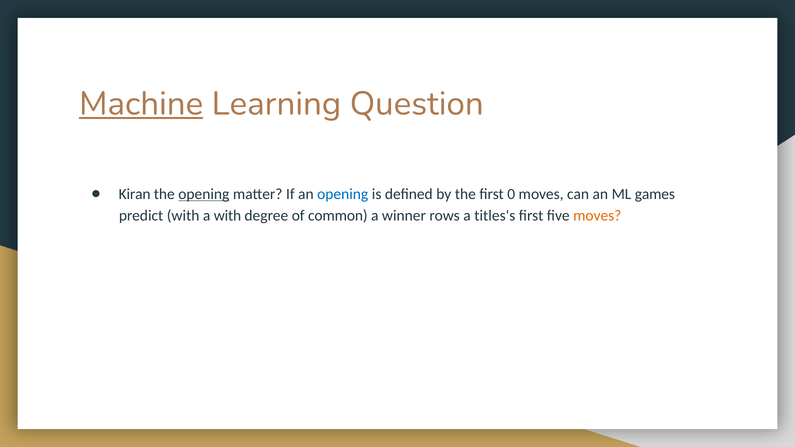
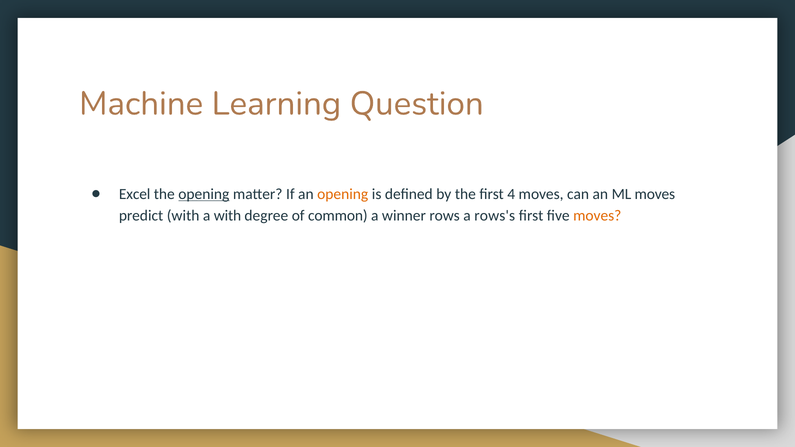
Machine underline: present -> none
Kiran: Kiran -> Excel
opening at (343, 194) colour: blue -> orange
0: 0 -> 4
ML games: games -> moves
titles's: titles's -> rows's
